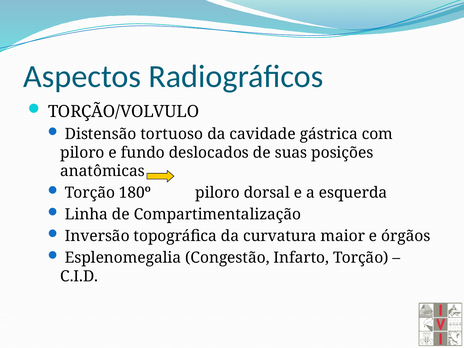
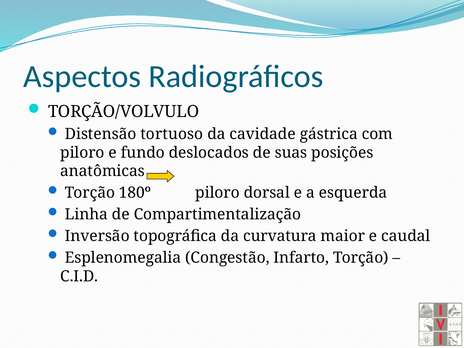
órgãos: órgãos -> caudal
